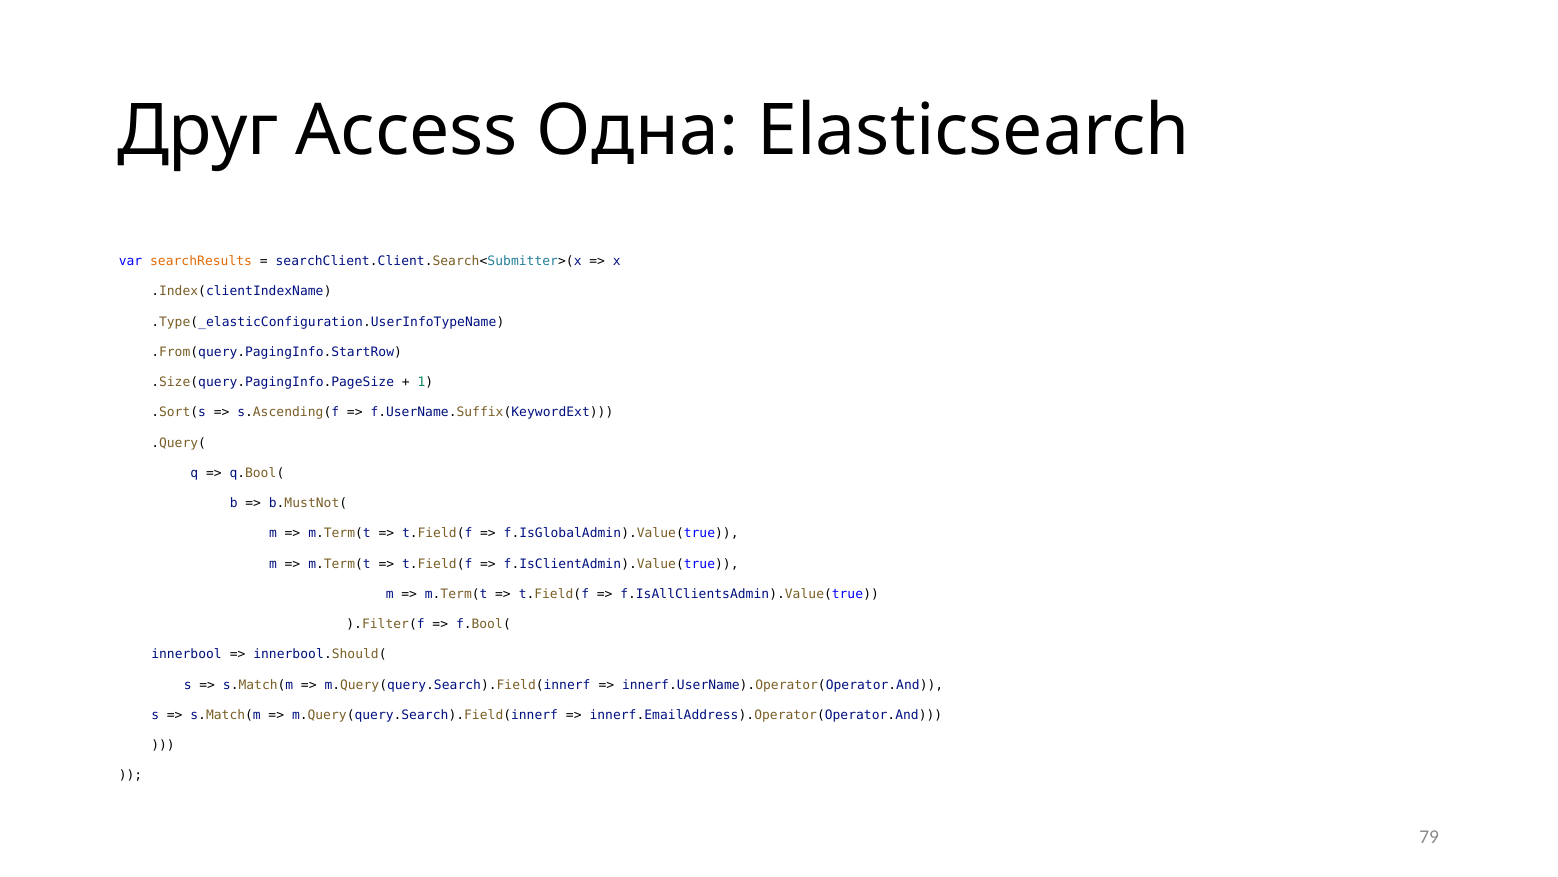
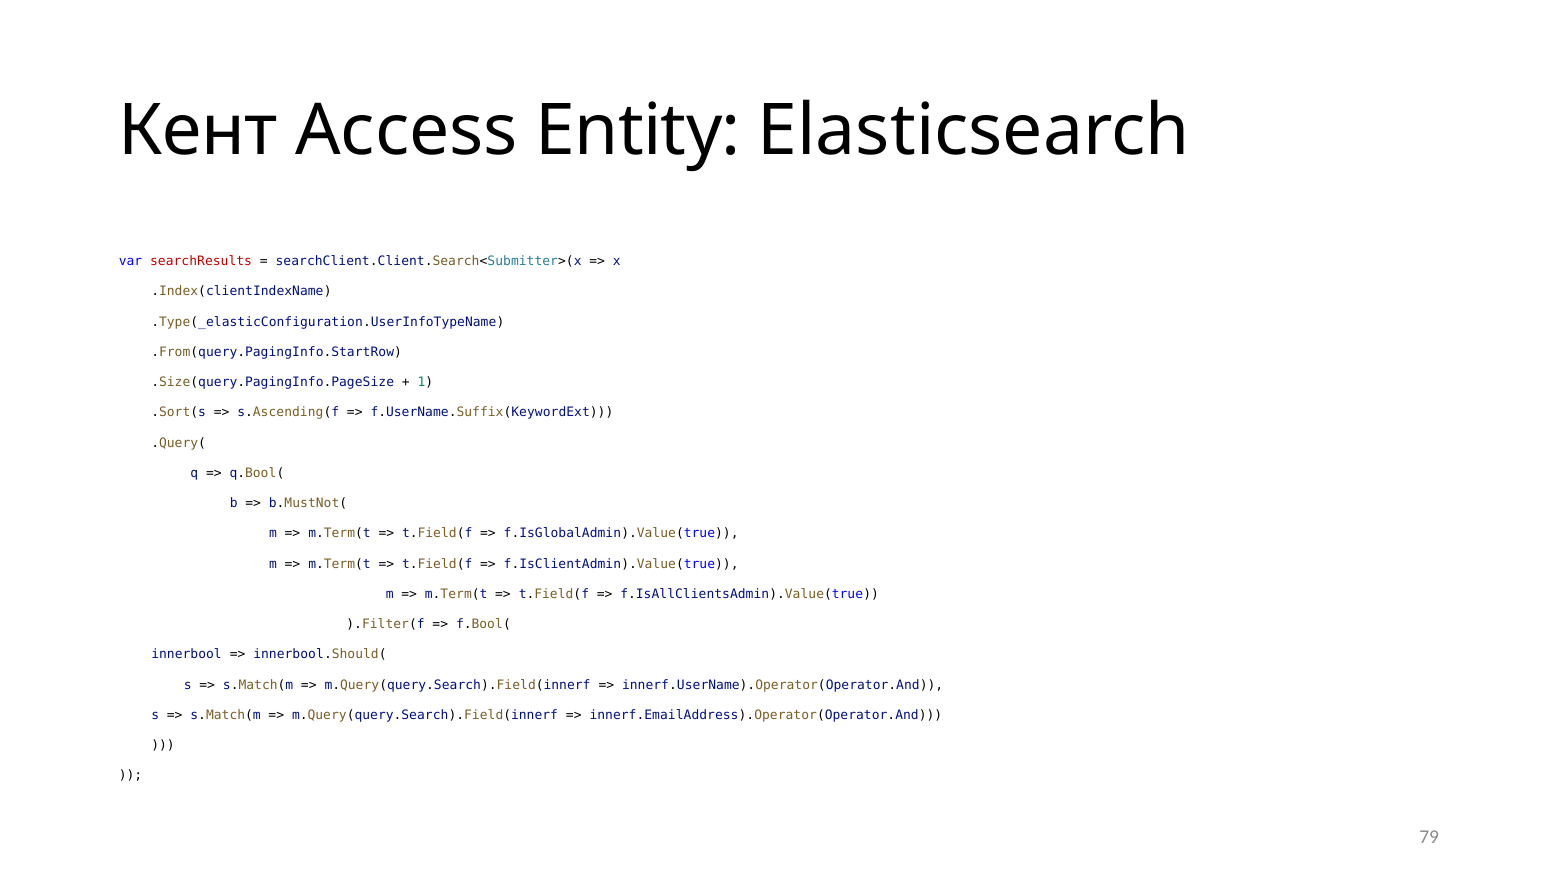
Друг: Друг -> Кент
Одна: Одна -> Entity
searchResults colour: orange -> red
